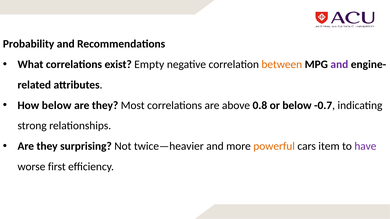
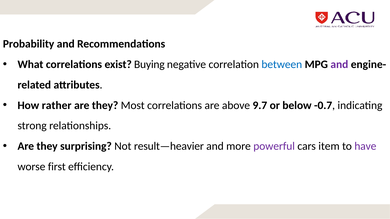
Empty: Empty -> Buying
between colour: orange -> blue
How below: below -> rather
0.8: 0.8 -> 9.7
twice—heavier: twice—heavier -> result—heavier
powerful colour: orange -> purple
